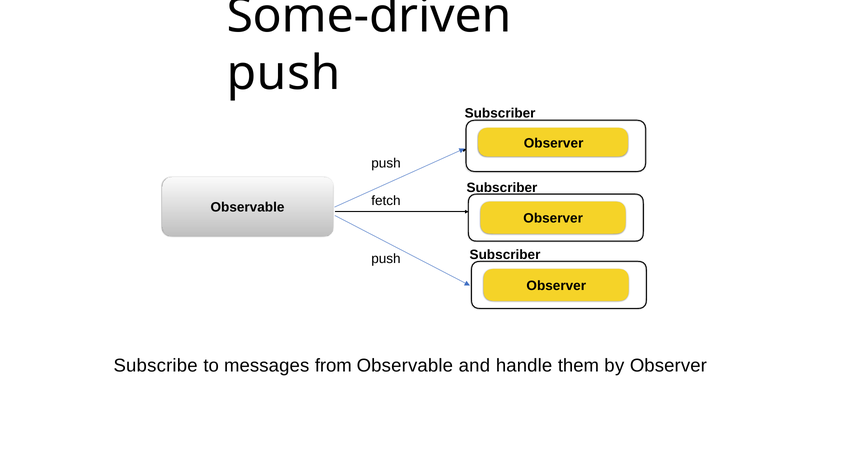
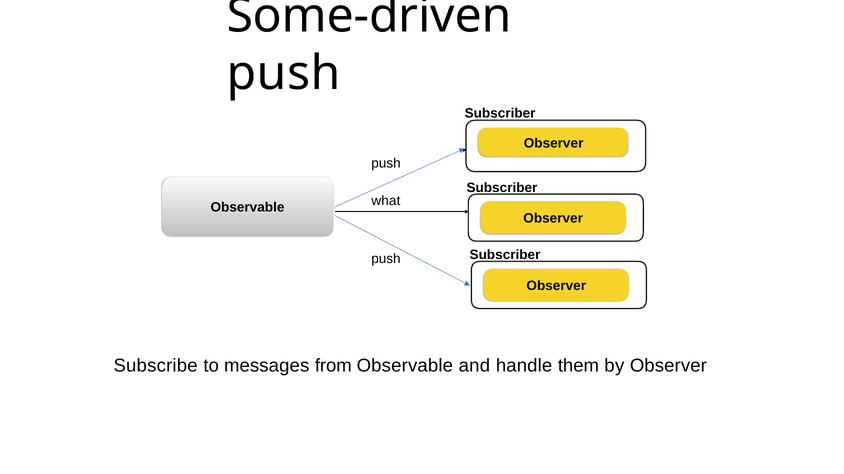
fetch: fetch -> what
